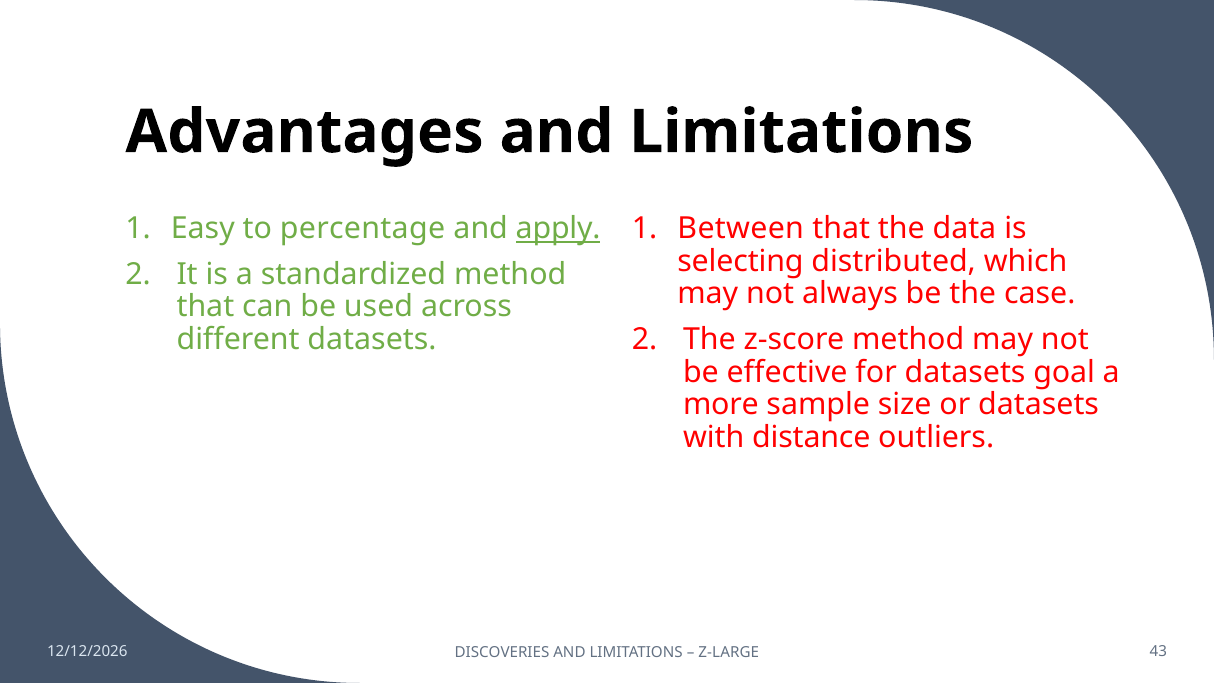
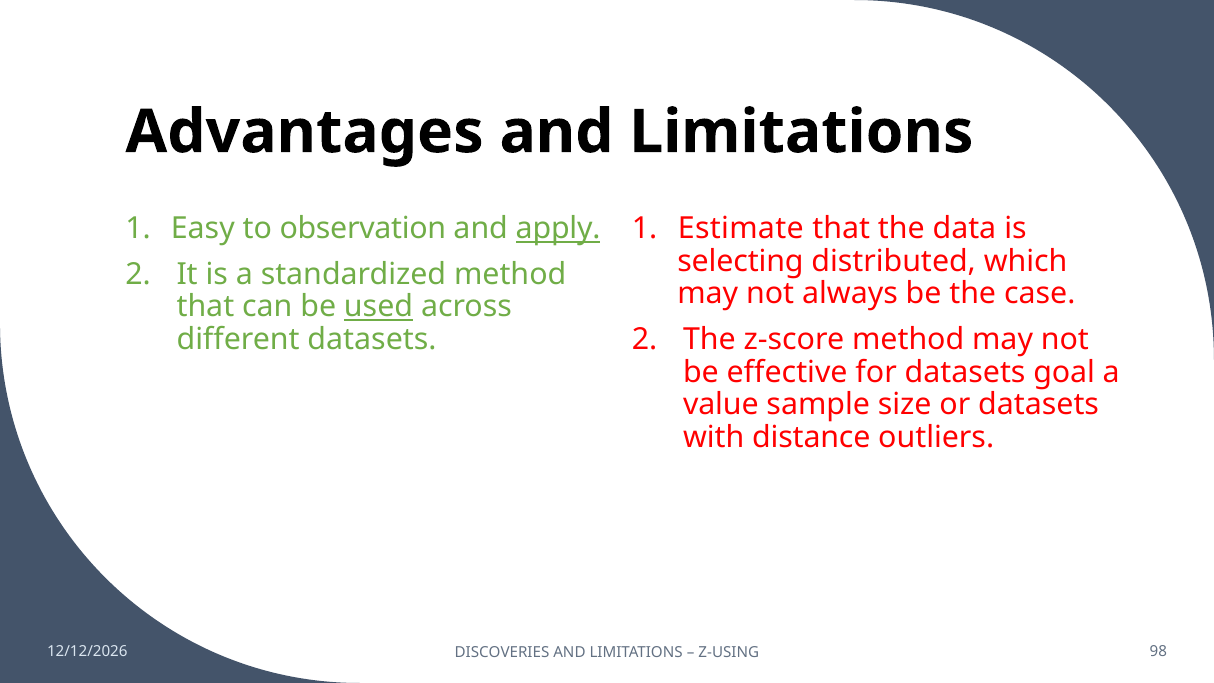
Between: Between -> Estimate
percentage: percentage -> observation
used underline: none -> present
more: more -> value
43: 43 -> 98
Z-LARGE: Z-LARGE -> Z-USING
